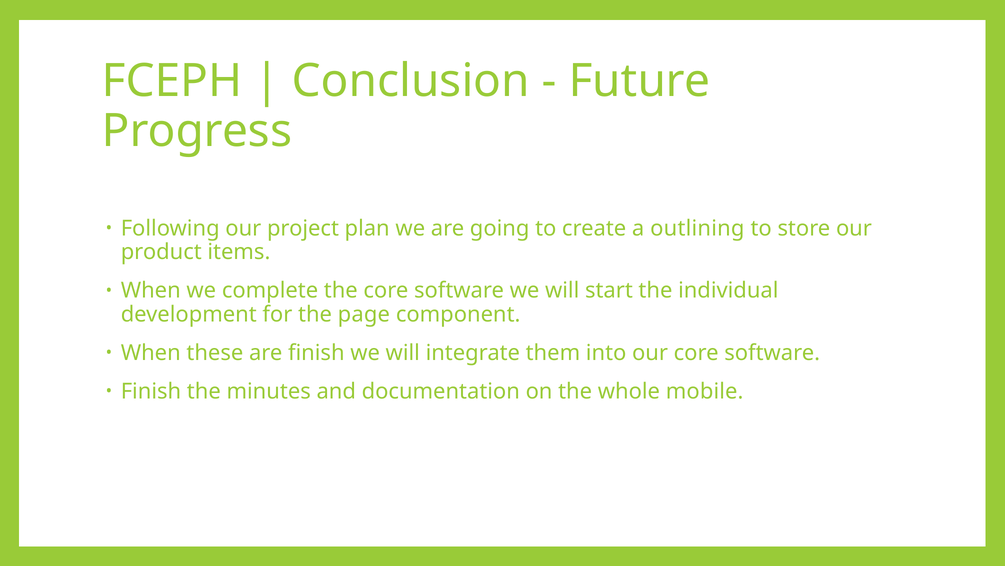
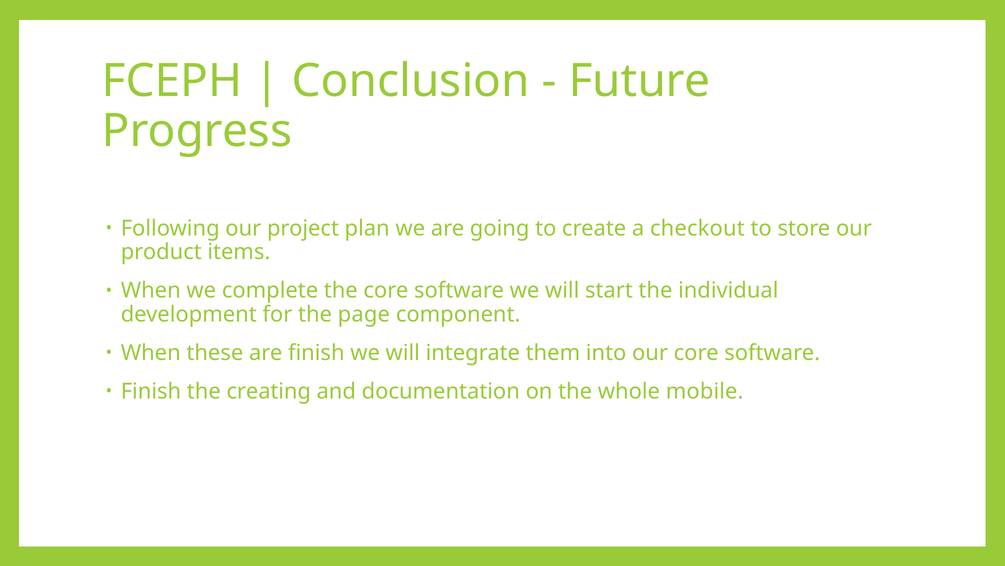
outlining: outlining -> checkout
minutes: minutes -> creating
